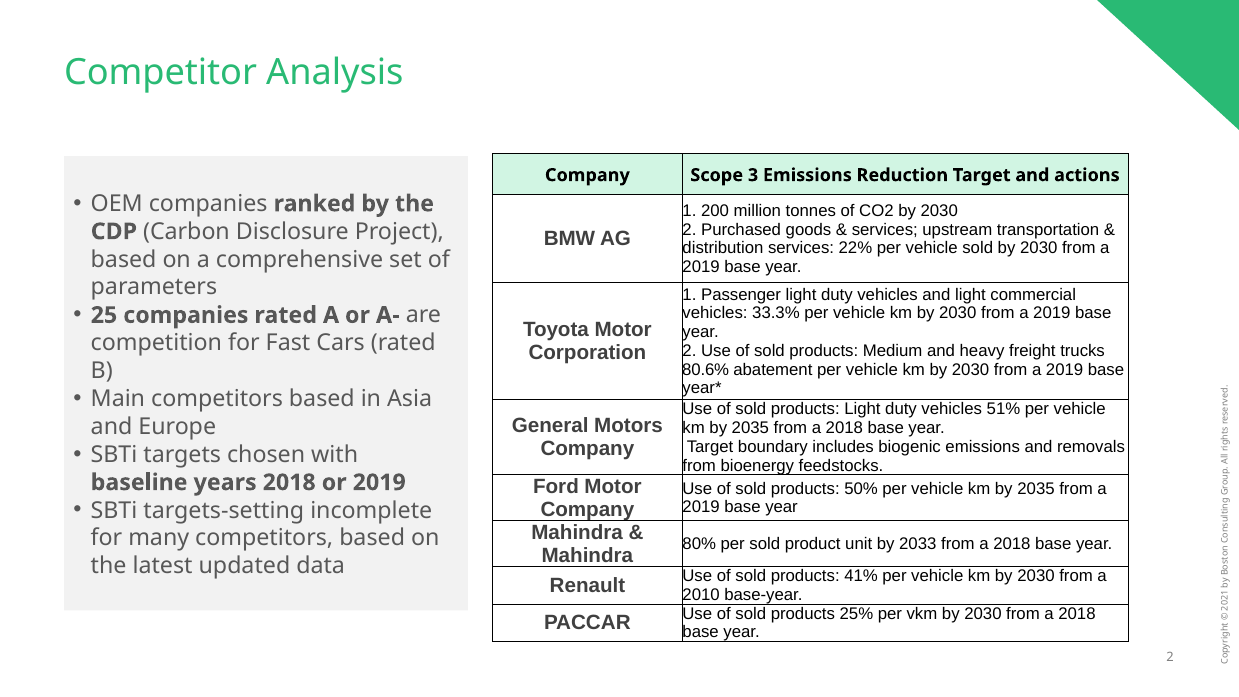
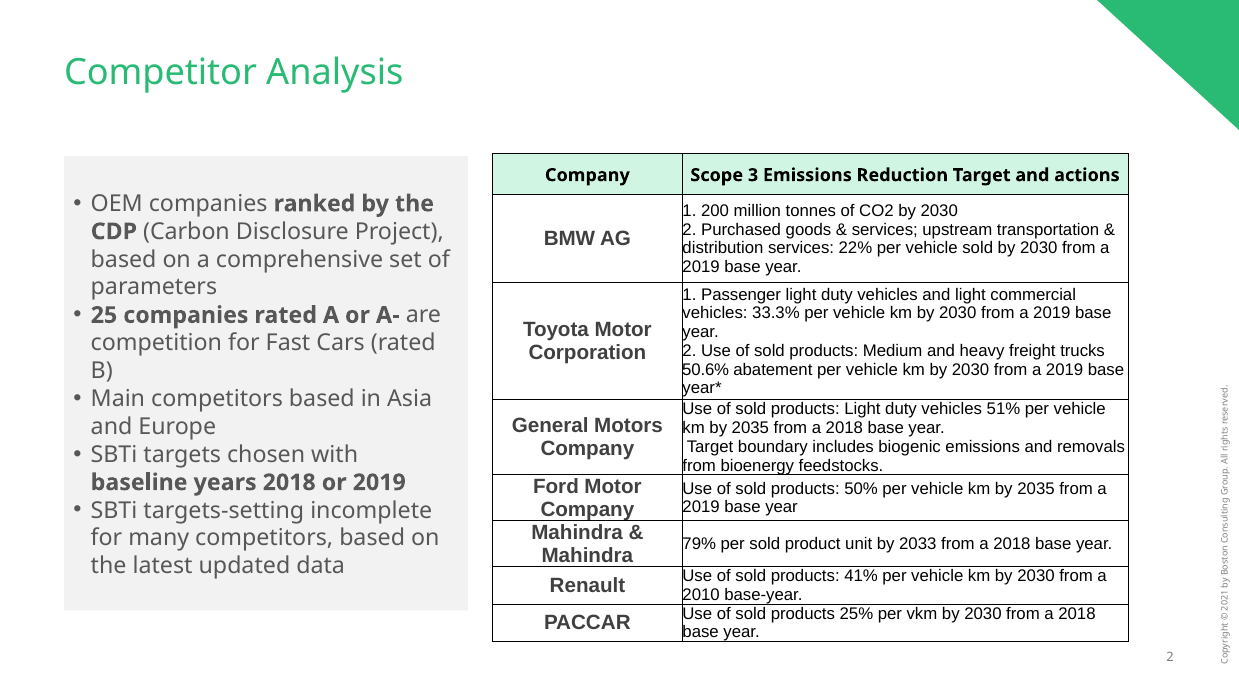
80.6%: 80.6% -> 50.6%
80%: 80% -> 79%
